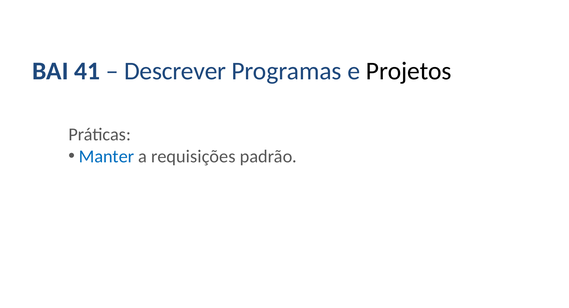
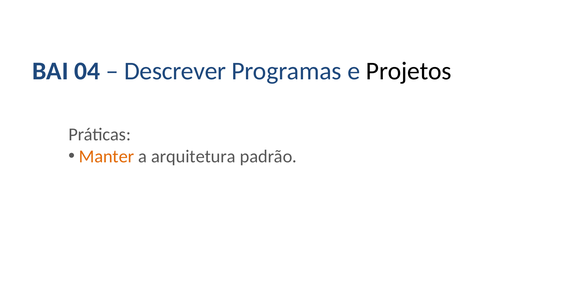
41: 41 -> 04
Manter colour: blue -> orange
requisições: requisições -> arquitetura
